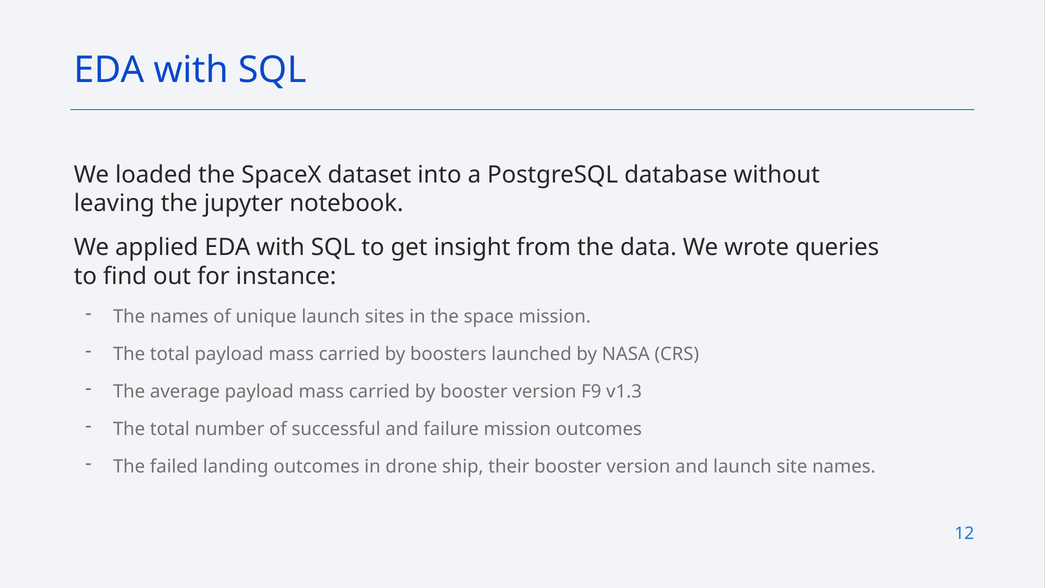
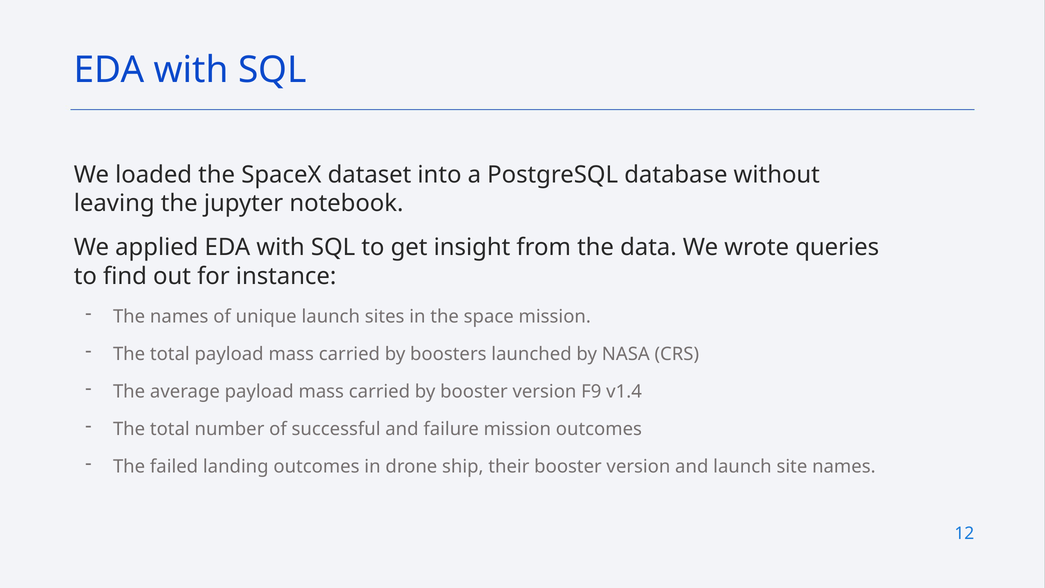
v1.3: v1.3 -> v1.4
